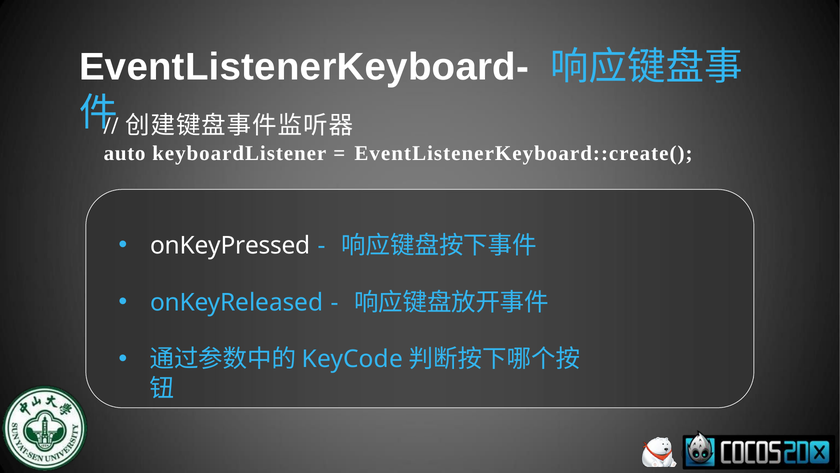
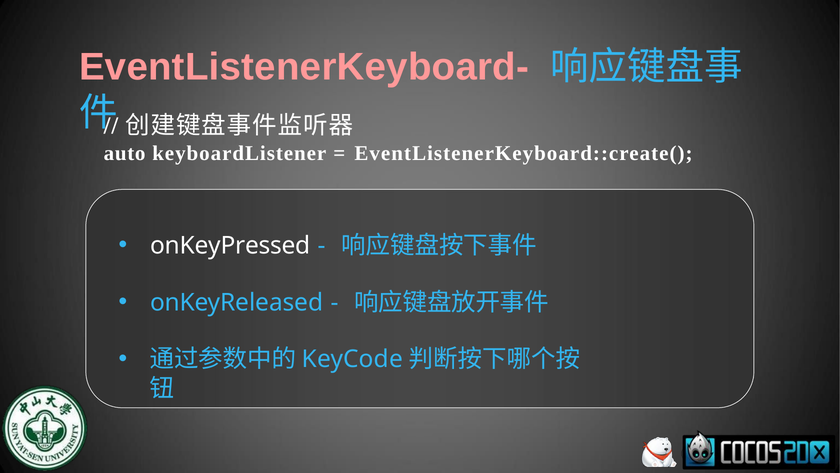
EventListenerKeyboard- colour: white -> pink
